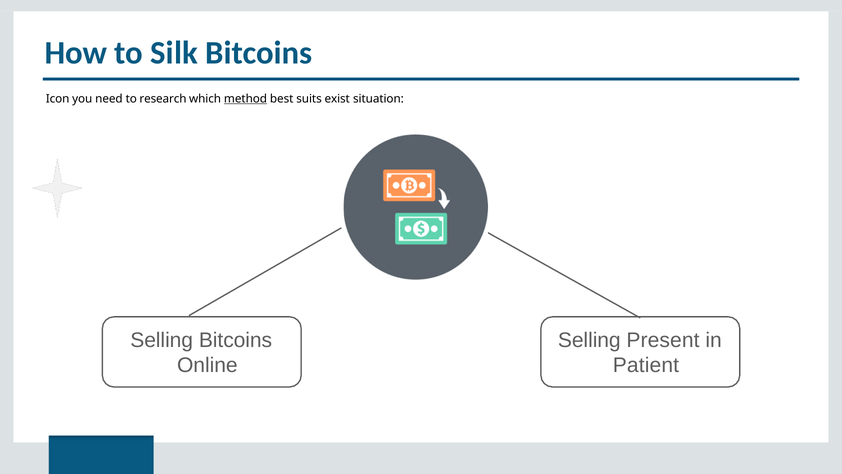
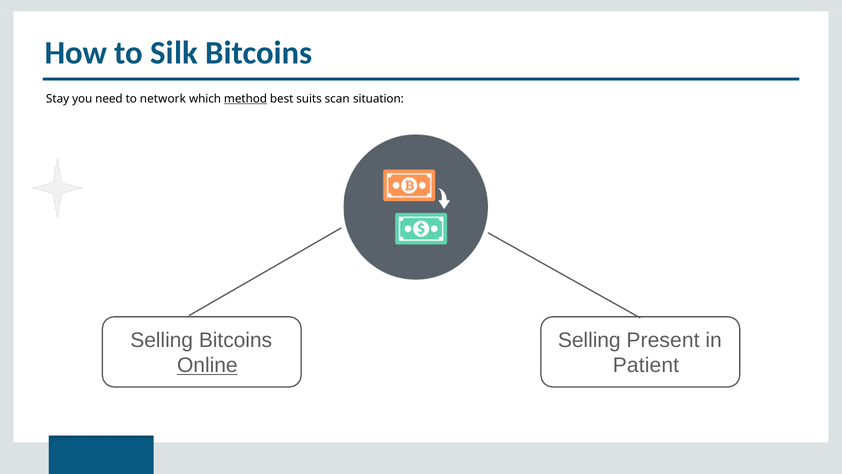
Icon: Icon -> Stay
research: research -> network
exist: exist -> scan
Online underline: none -> present
